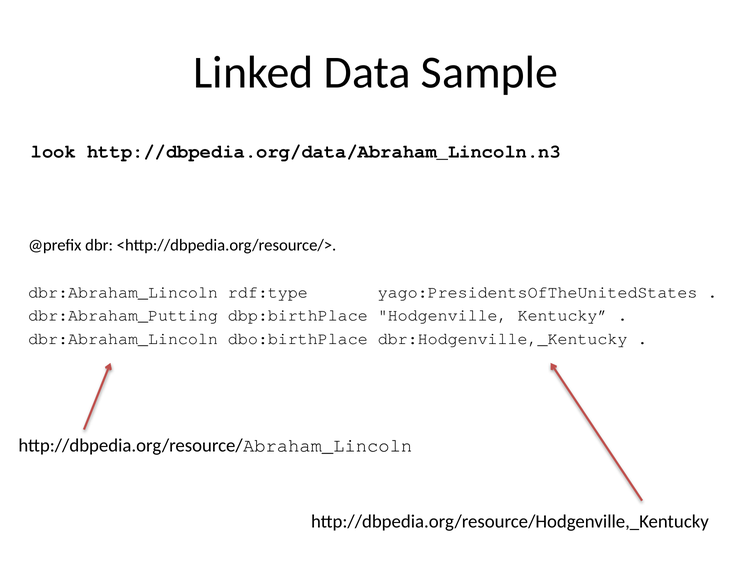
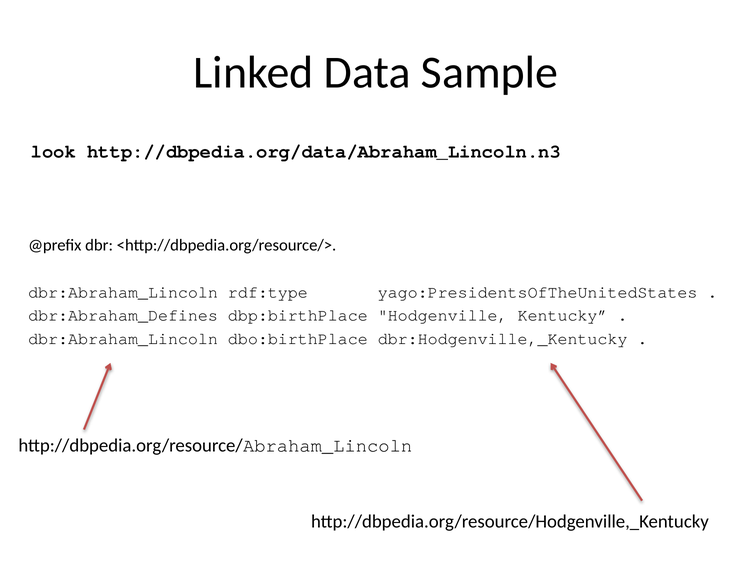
dbr:Abraham_Putting: dbr:Abraham_Putting -> dbr:Abraham_Defines
